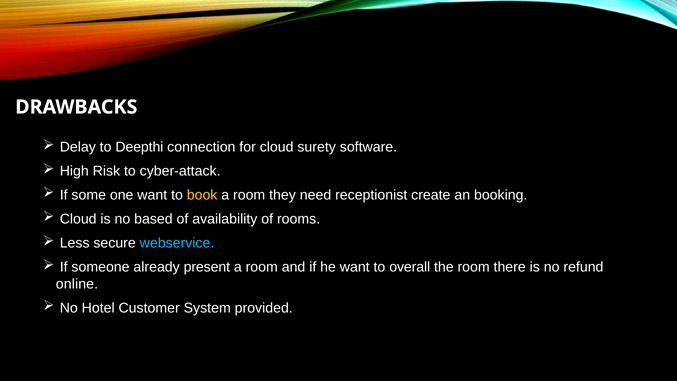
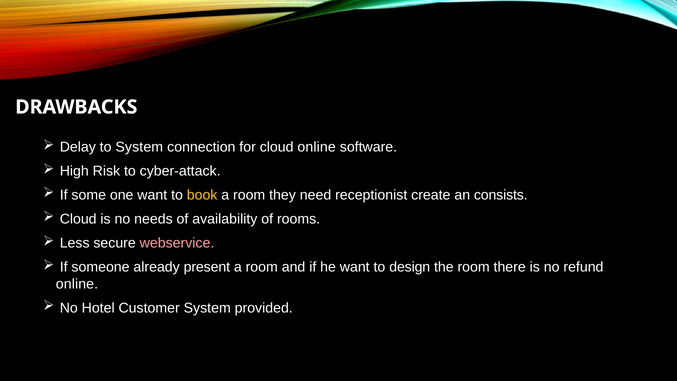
to Deepthi: Deepthi -> System
cloud surety: surety -> online
booking: booking -> consists
based: based -> needs
webservice colour: light blue -> pink
overall: overall -> design
